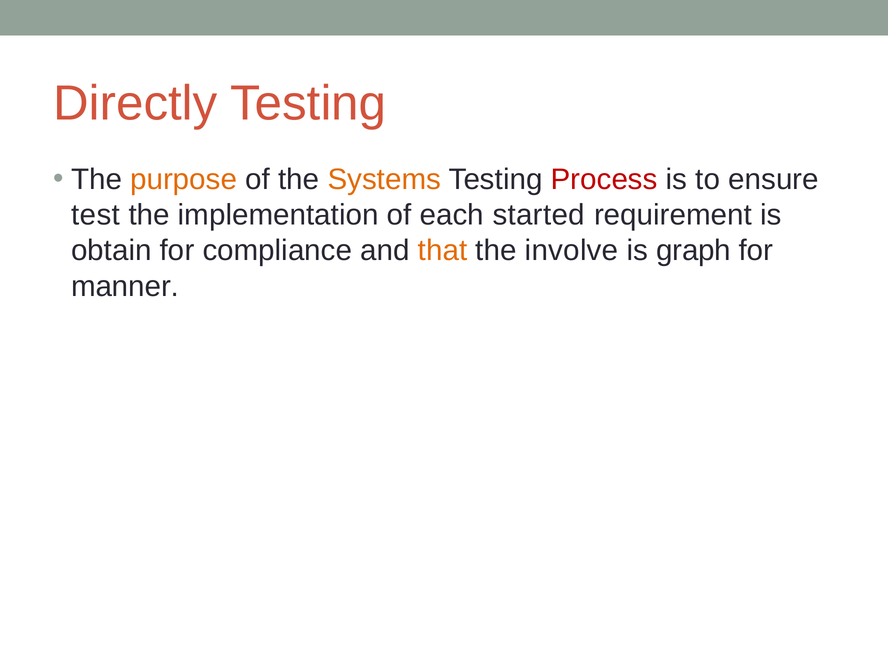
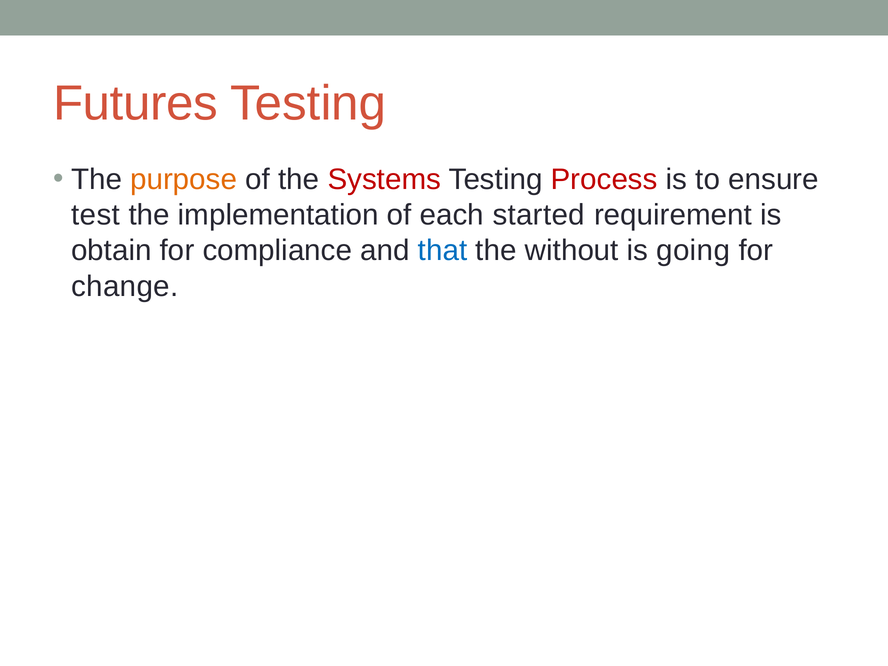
Directly: Directly -> Futures
Systems colour: orange -> red
that colour: orange -> blue
involve: involve -> without
graph: graph -> going
manner: manner -> change
